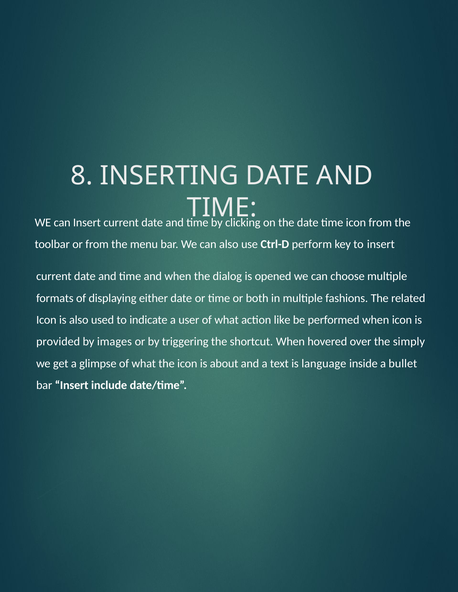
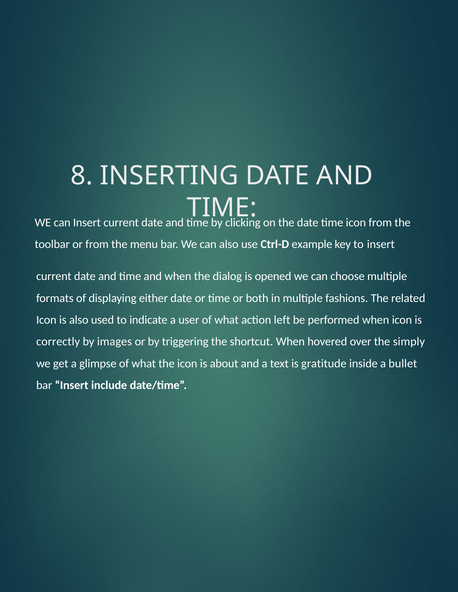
perform: perform -> example
like: like -> left
provided: provided -> correctly
language: language -> gratitude
